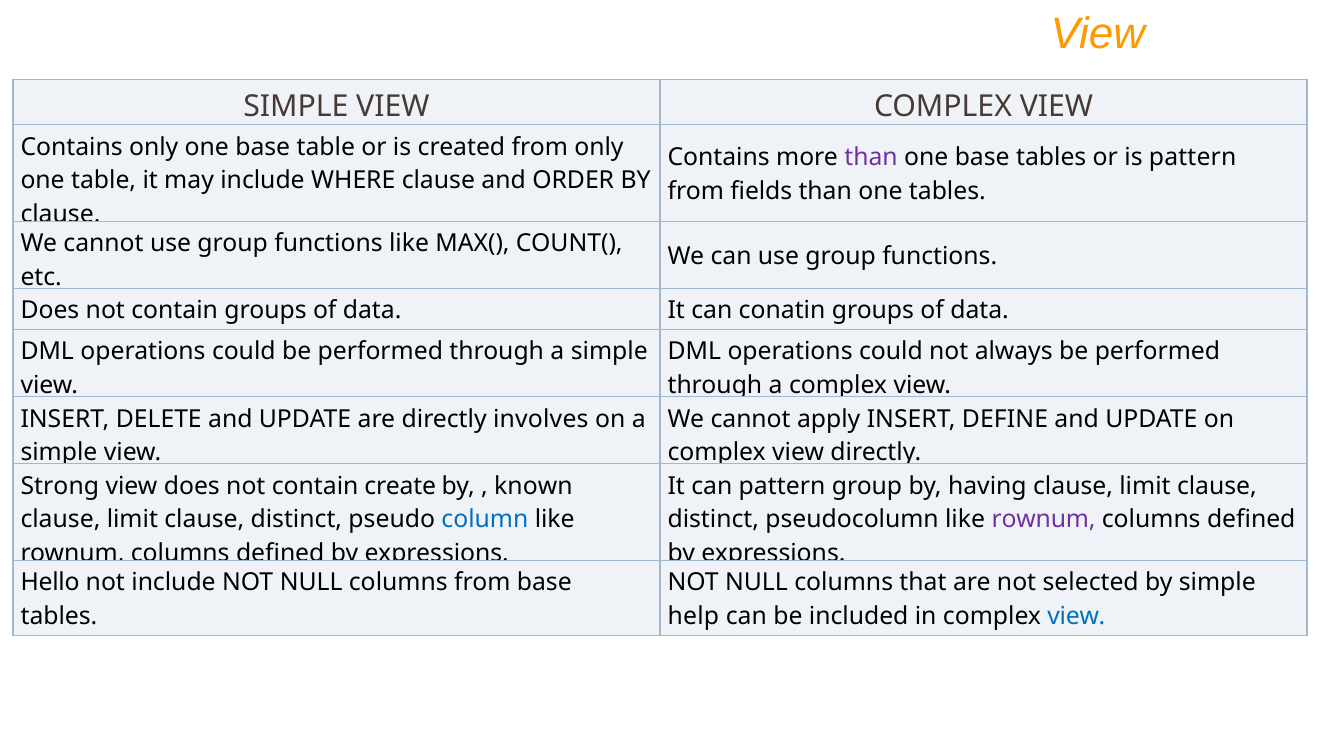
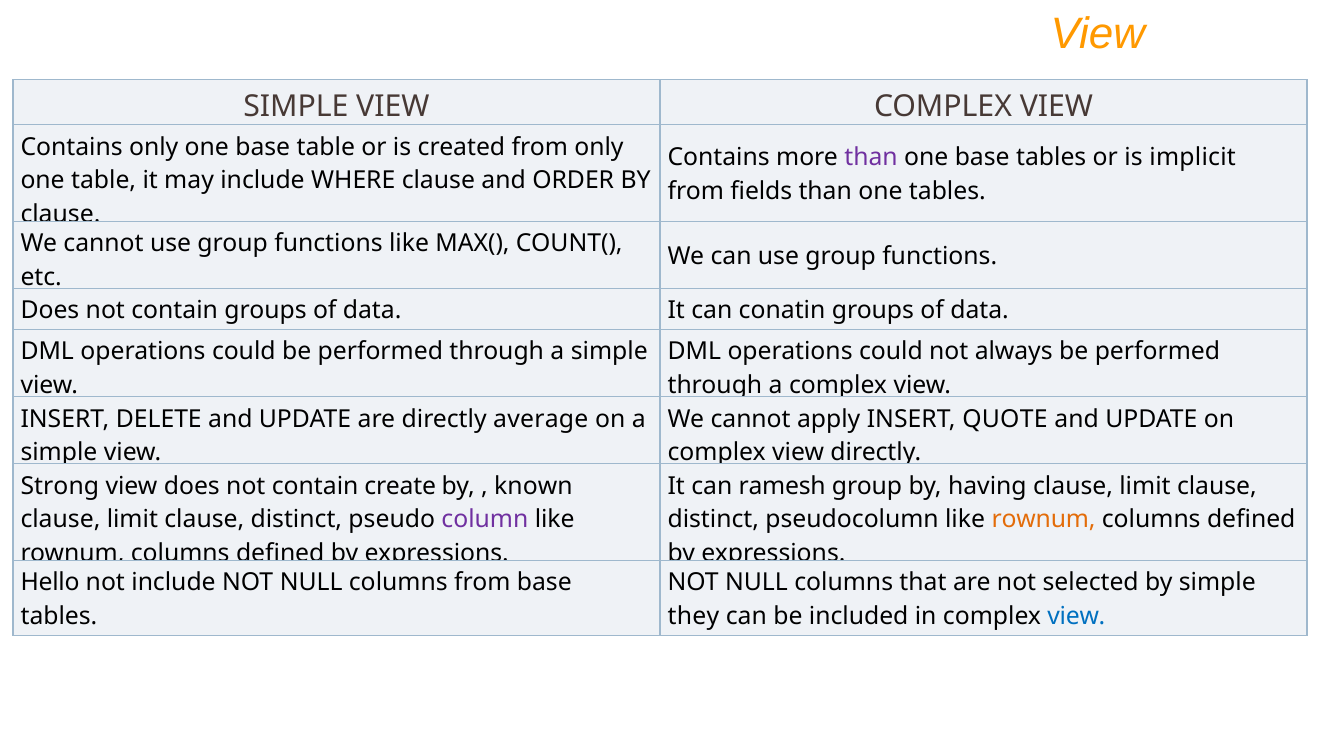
is pattern: pattern -> implicit
involves: involves -> average
DEFINE: DEFINE -> QUOTE
can pattern: pattern -> ramesh
column colour: blue -> purple
rownum at (1044, 520) colour: purple -> orange
help: help -> they
